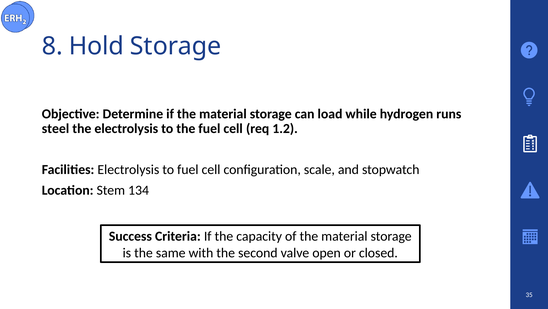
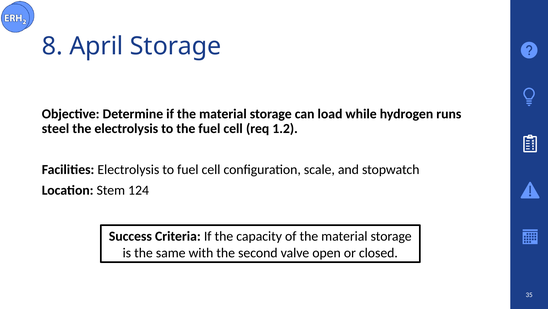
Hold: Hold -> April
134: 134 -> 124
